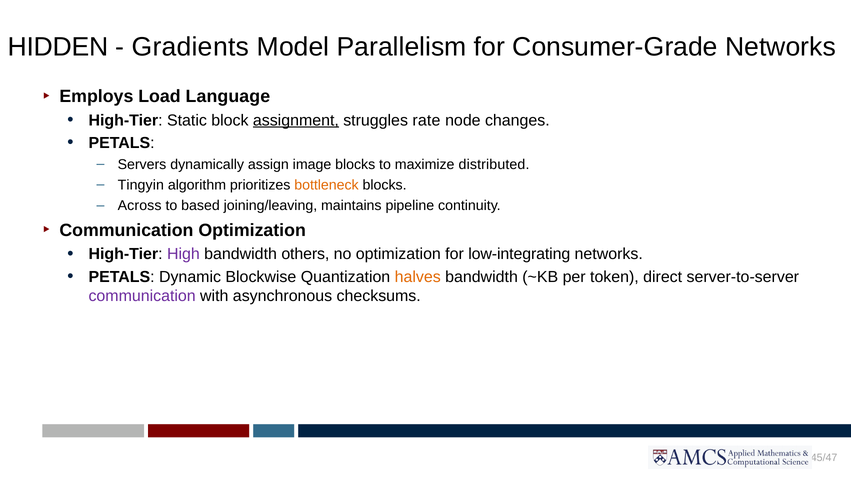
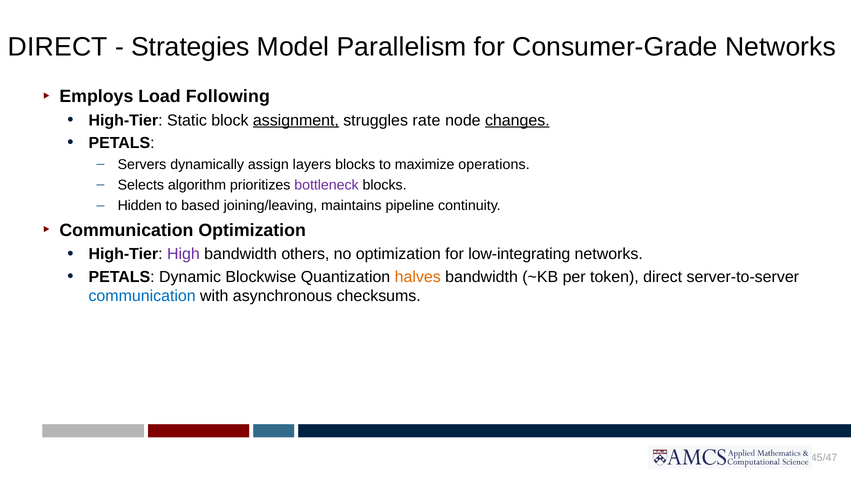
HIDDEN at (58, 47): HIDDEN -> DIRECT
Gradients: Gradients -> Strategies
Language: Language -> Following
changes underline: none -> present
image: image -> layers
distributed: distributed -> operations
Tingyin: Tingyin -> Selects
bottleneck colour: orange -> purple
Across: Across -> Hidden
communication at (142, 296) colour: purple -> blue
